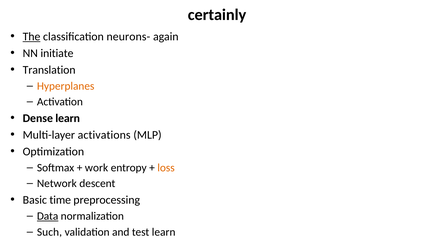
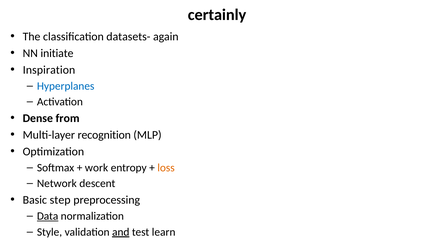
The underline: present -> none
neurons-: neurons- -> datasets-
Translation: Translation -> Inspiration
Hyperplanes colour: orange -> blue
Dense learn: learn -> from
activations: activations -> recognition
time: time -> step
Such: Such -> Style
and underline: none -> present
